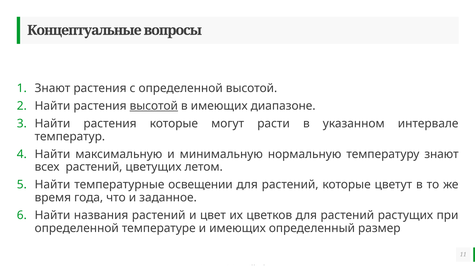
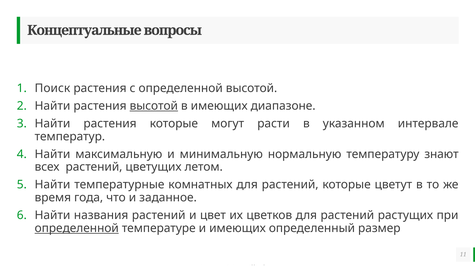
Знают at (52, 88): Знают -> Поиск
освещении: освещении -> комнатных
определенной at (77, 228) underline: none -> present
